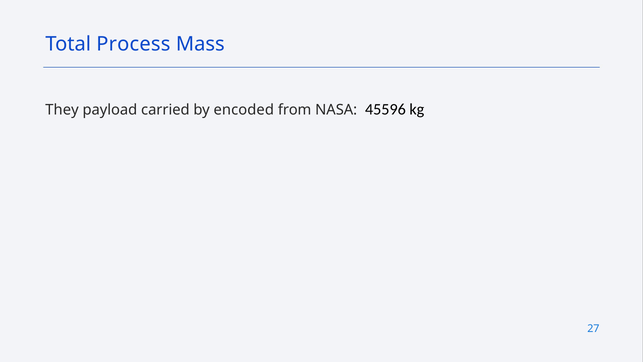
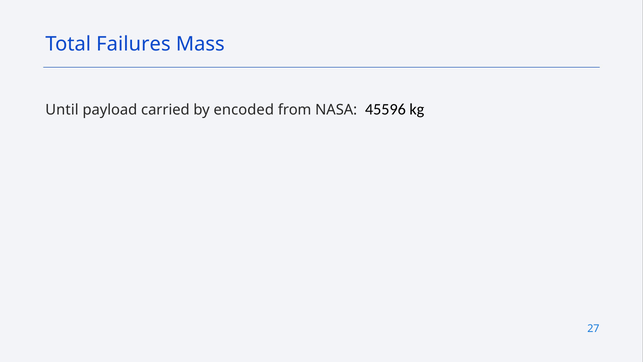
Process: Process -> Failures
They: They -> Until
